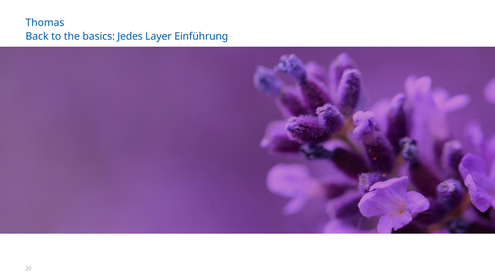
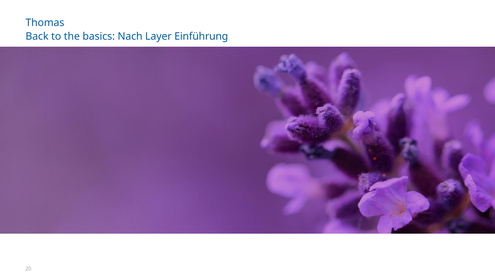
Jedes: Jedes -> Nach
